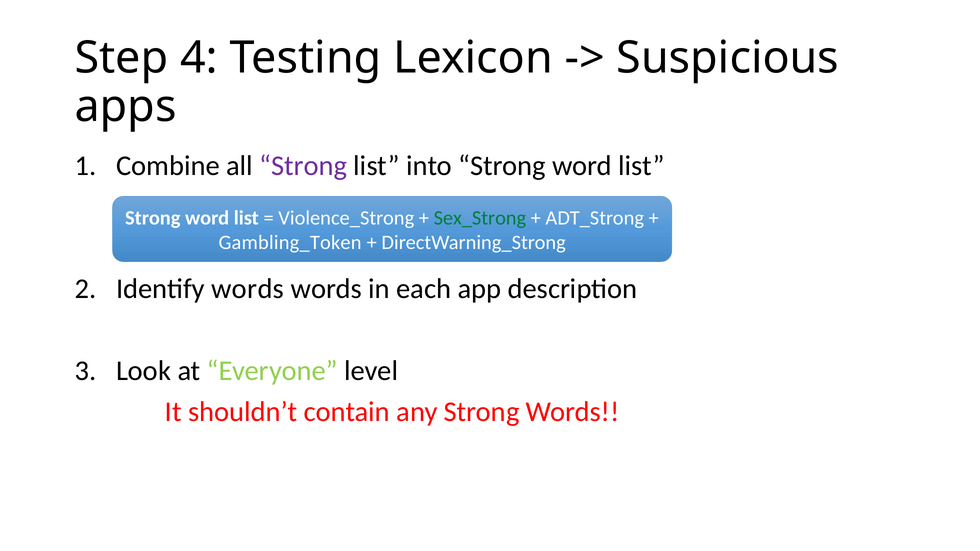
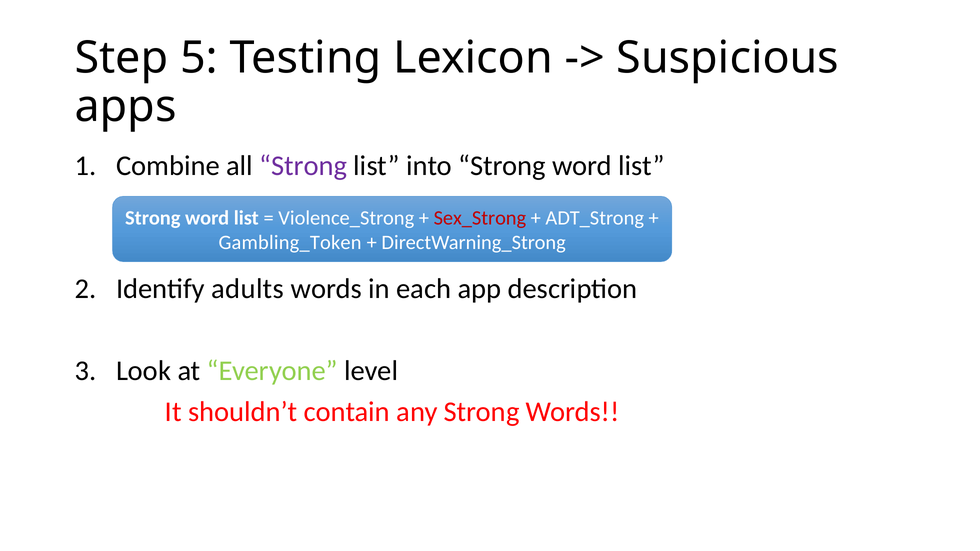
4: 4 -> 5
Sex_Strong colour: green -> red
Identify words: words -> adults
